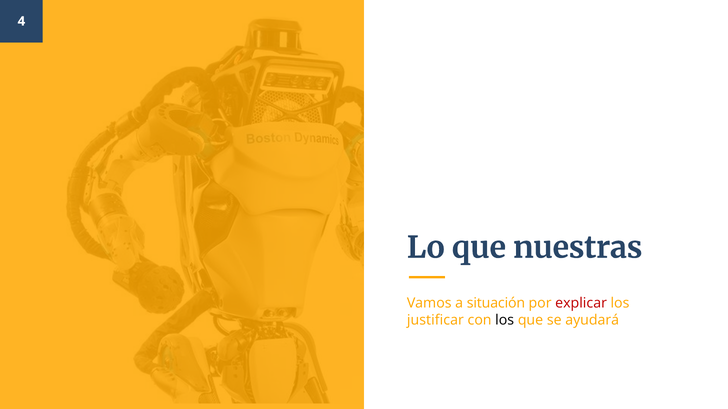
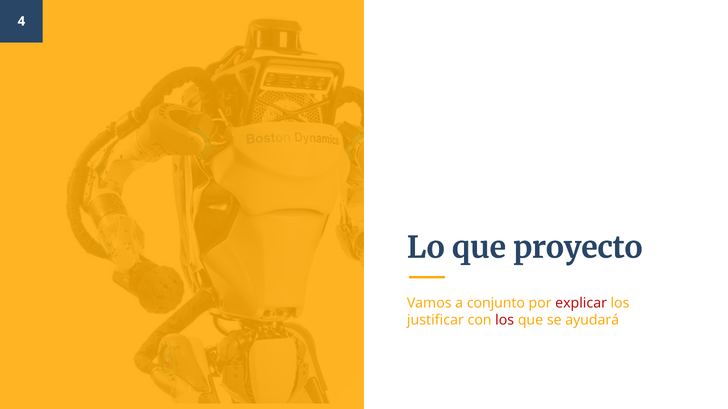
nuestras: nuestras -> proyecto
situación: situación -> conjunto
los at (505, 321) colour: black -> red
